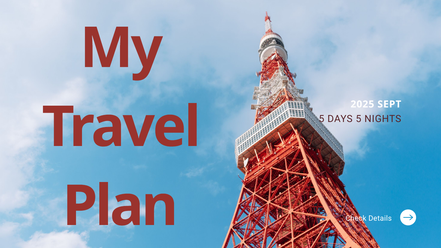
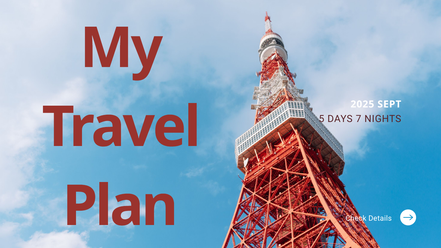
DAYS 5: 5 -> 7
